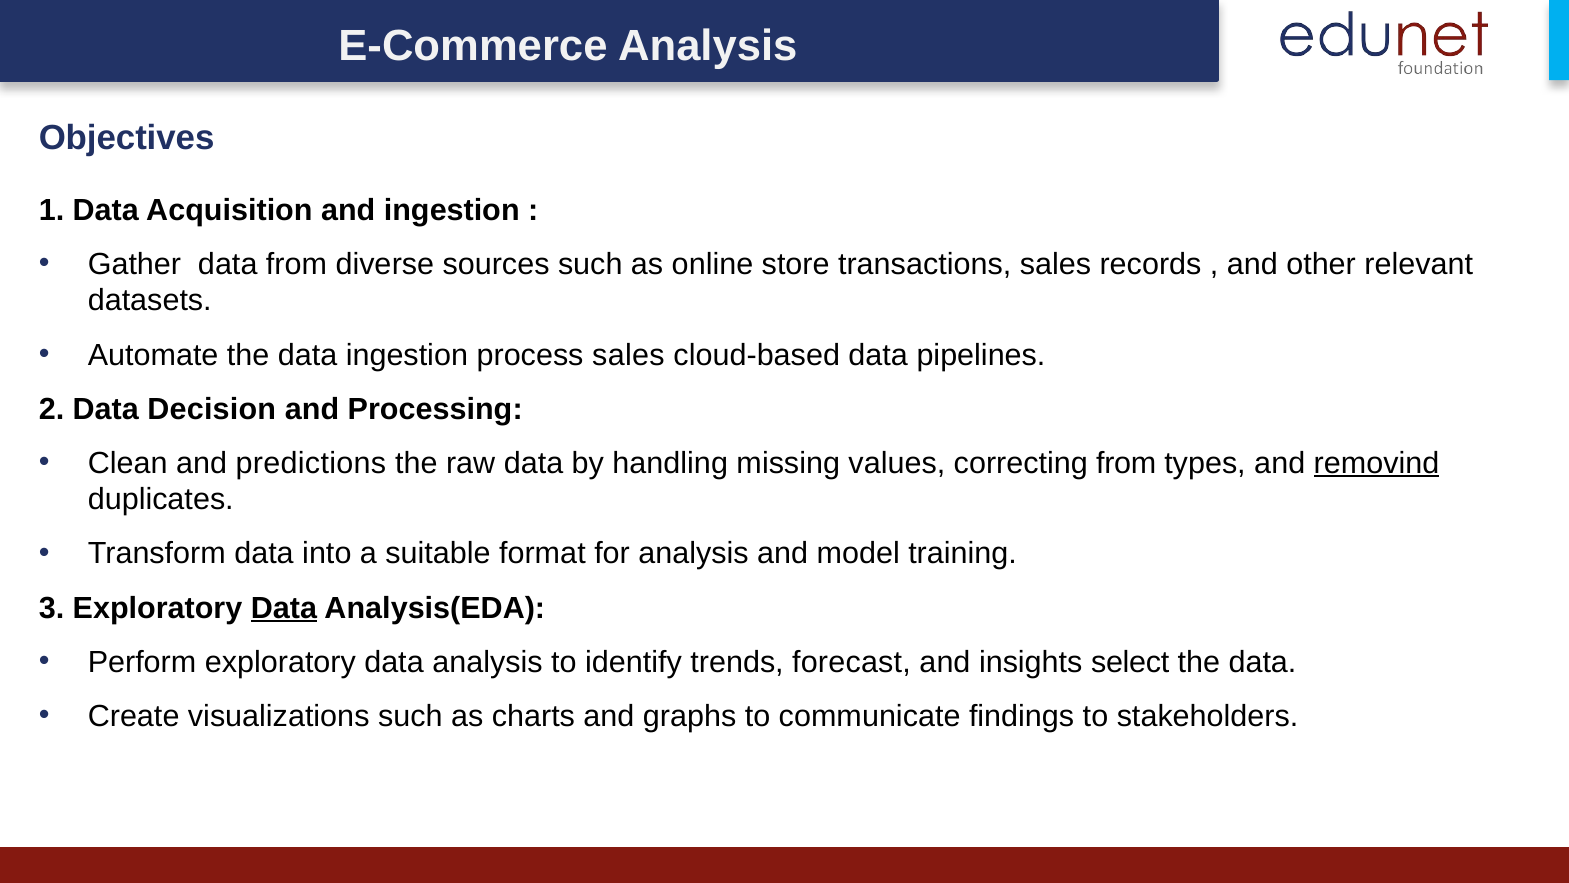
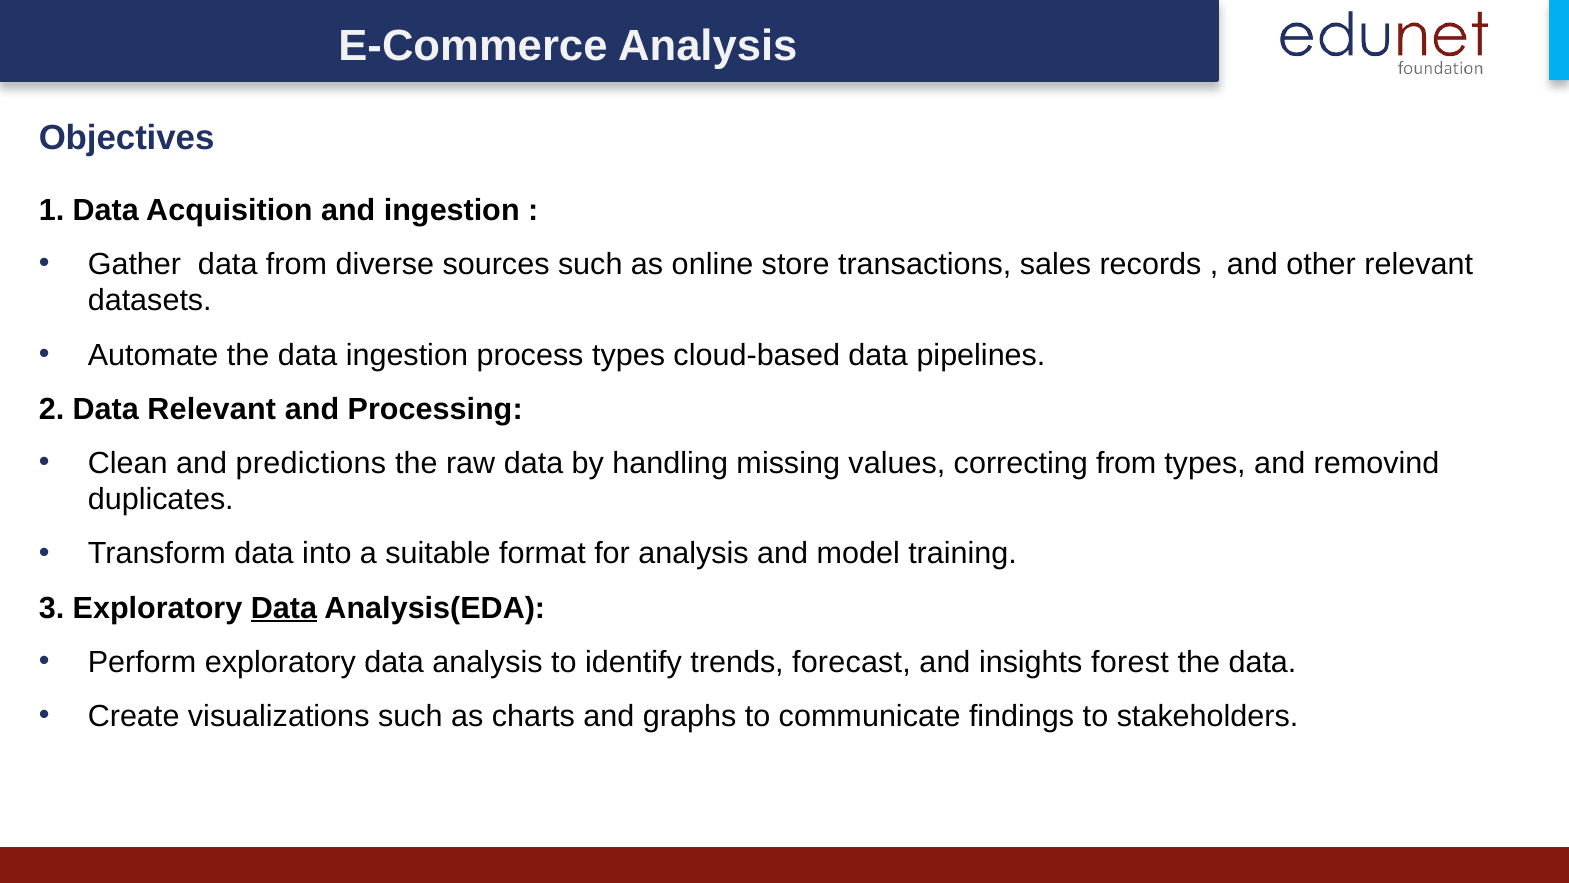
process sales: sales -> types
Data Decision: Decision -> Relevant
removind underline: present -> none
select: select -> forest
